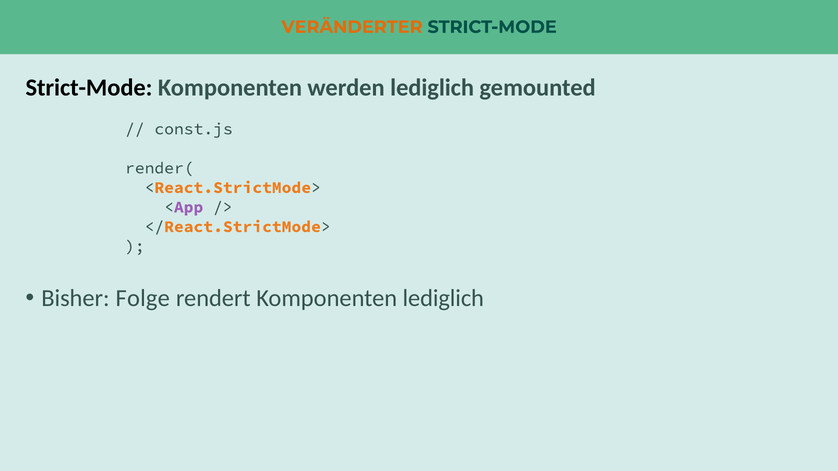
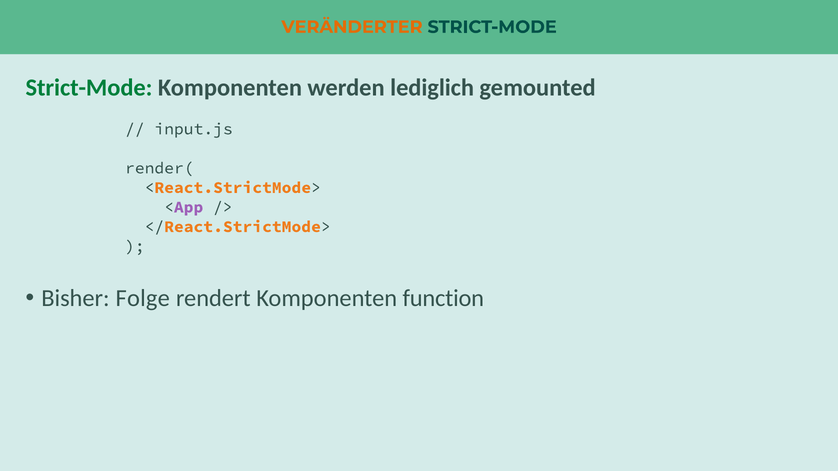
Strict-Mode at (89, 88) colour: black -> green
const.js: const.js -> input.js
Komponenten lediglich: lediglich -> function
